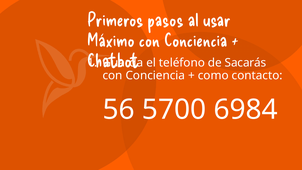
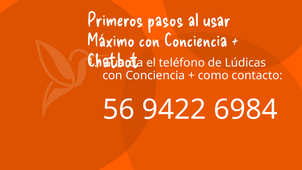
Sacarás: Sacarás -> Lúdicas
5700: 5700 -> 9422
